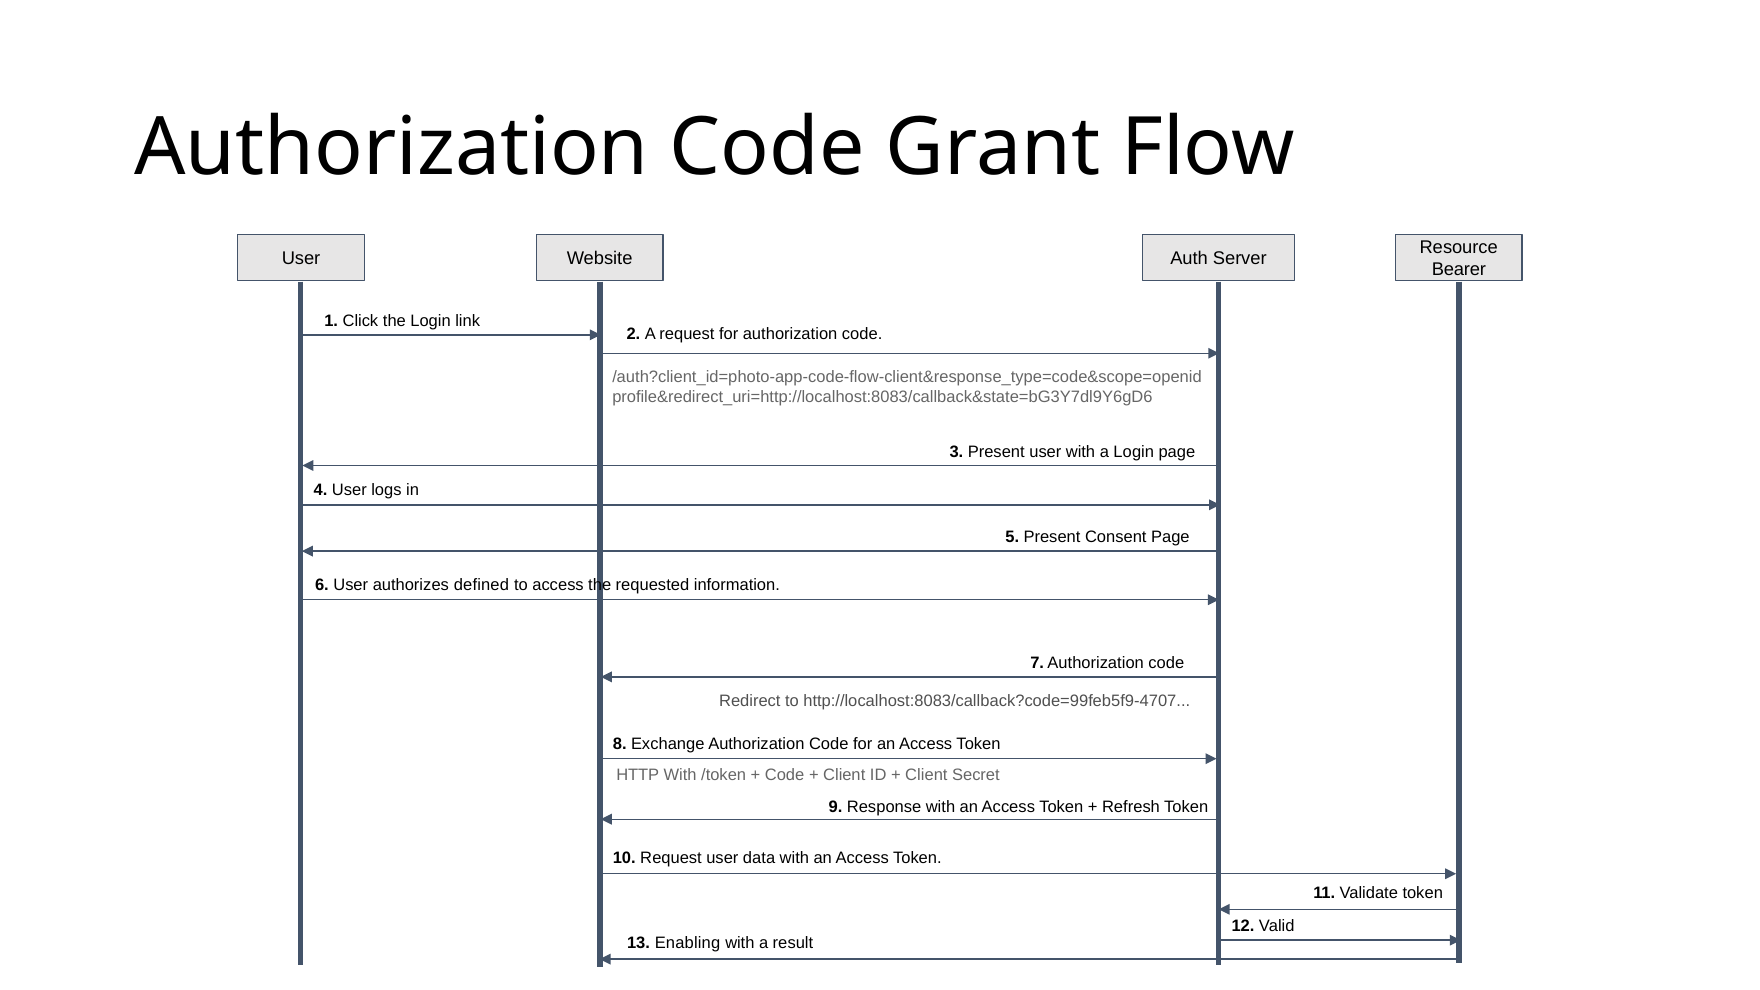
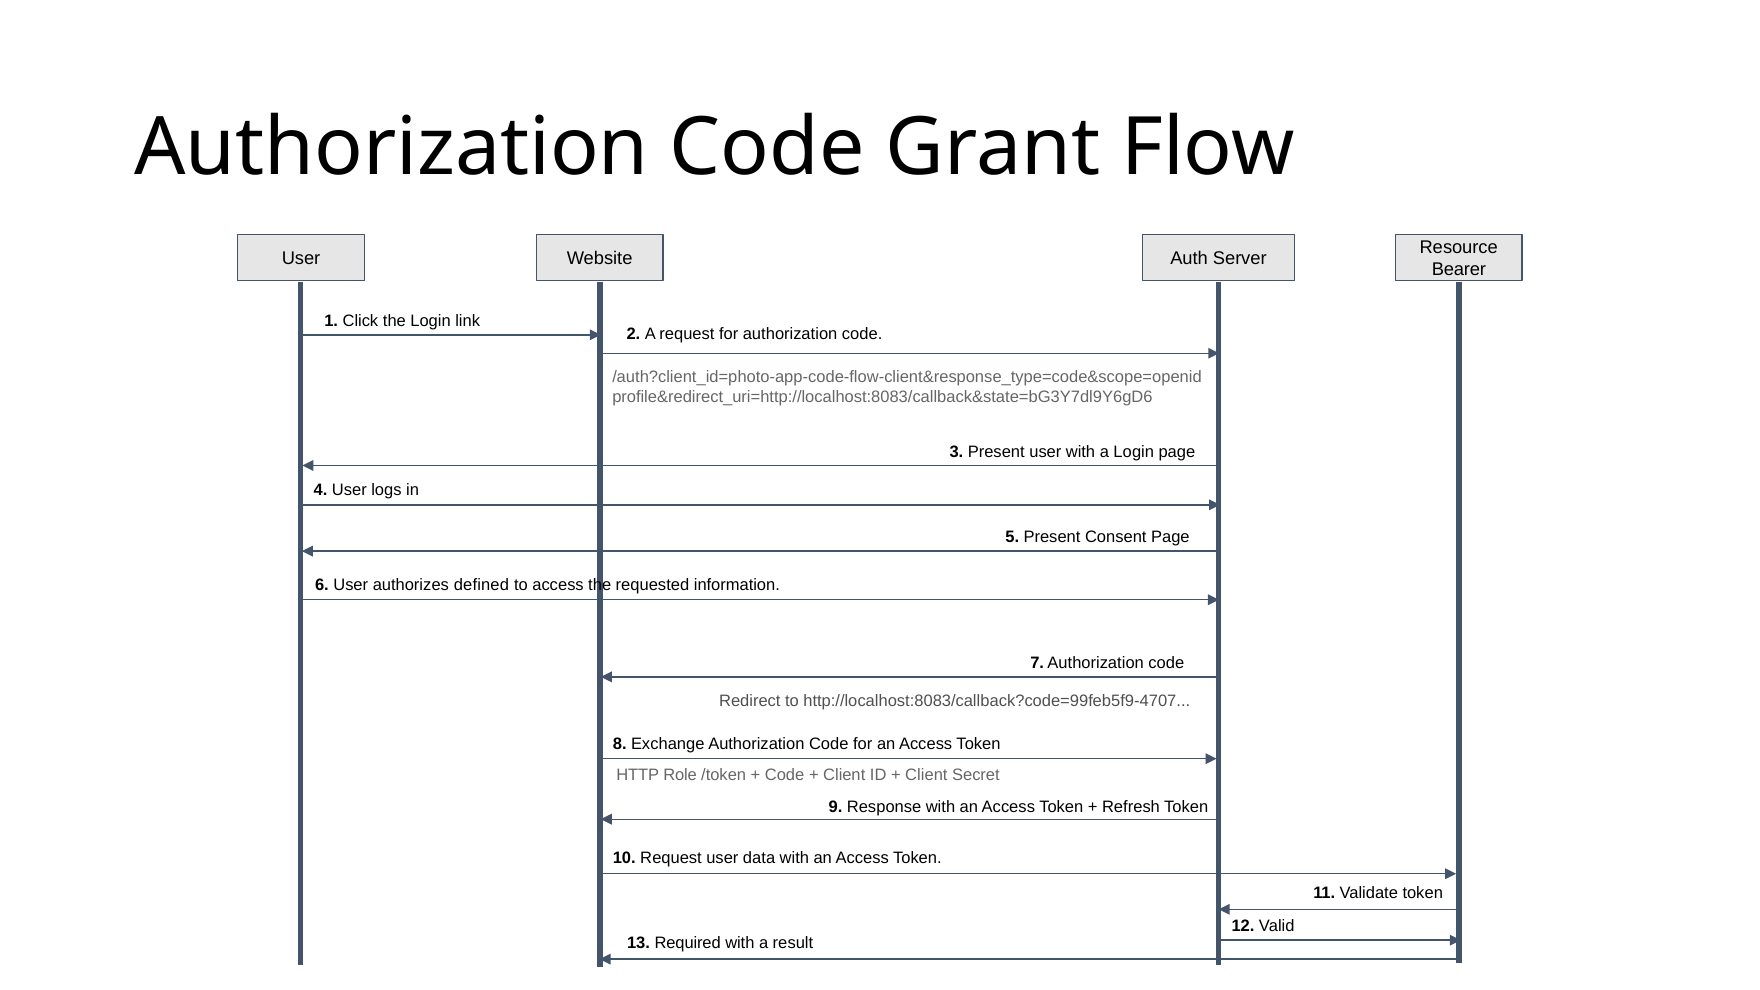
HTTP With: With -> Role
Enabling: Enabling -> Required
